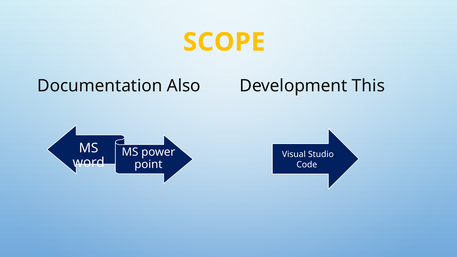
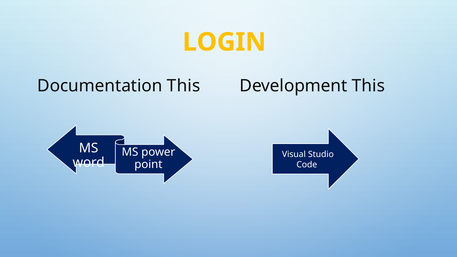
SCOPE: SCOPE -> LOGIN
Documentation Also: Also -> This
